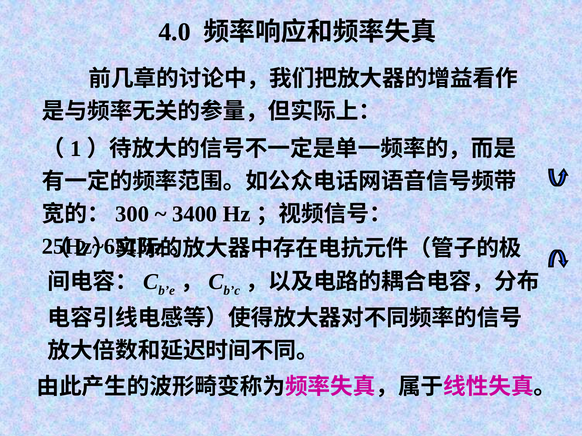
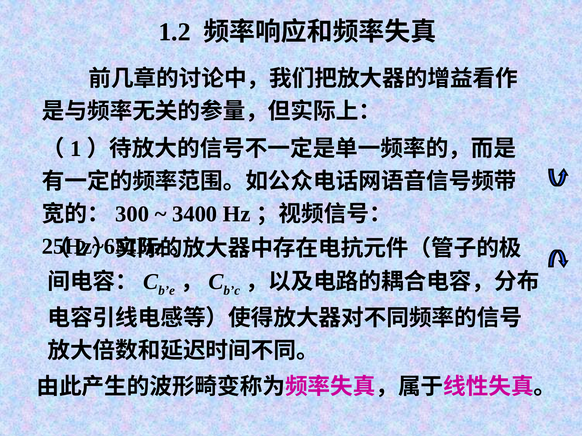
4.0: 4.0 -> 1.2
